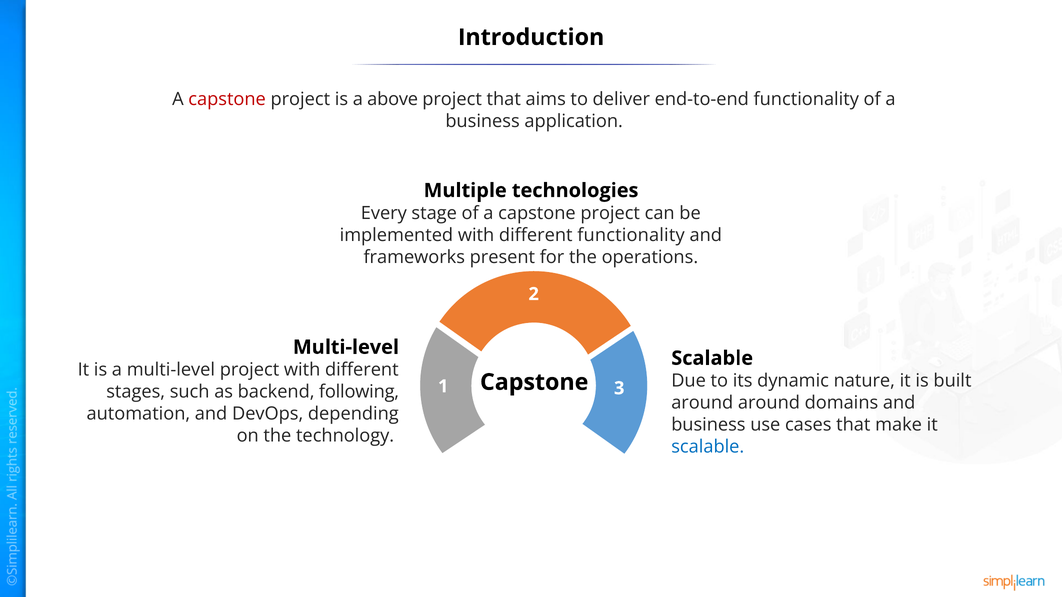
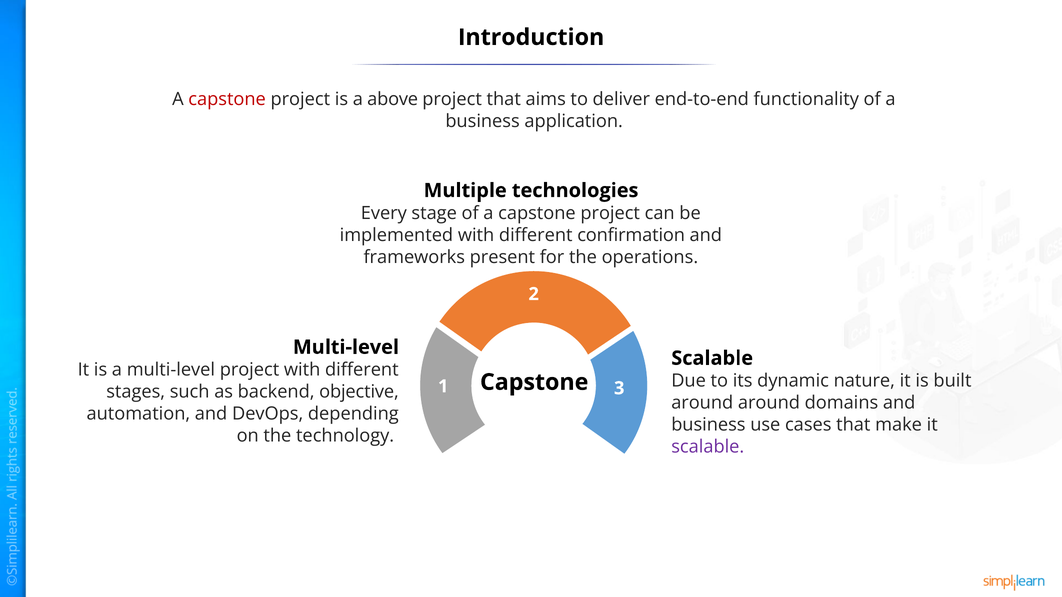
different functionality: functionality -> confirmation
following: following -> objective
scalable at (708, 447) colour: blue -> purple
